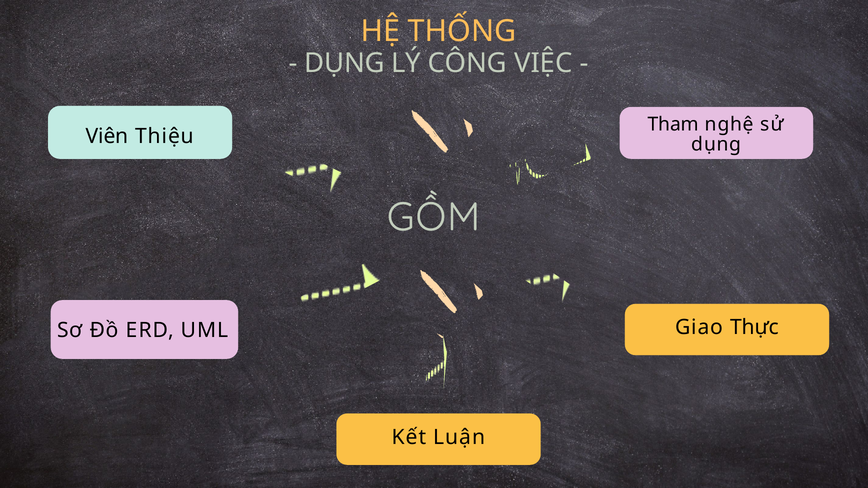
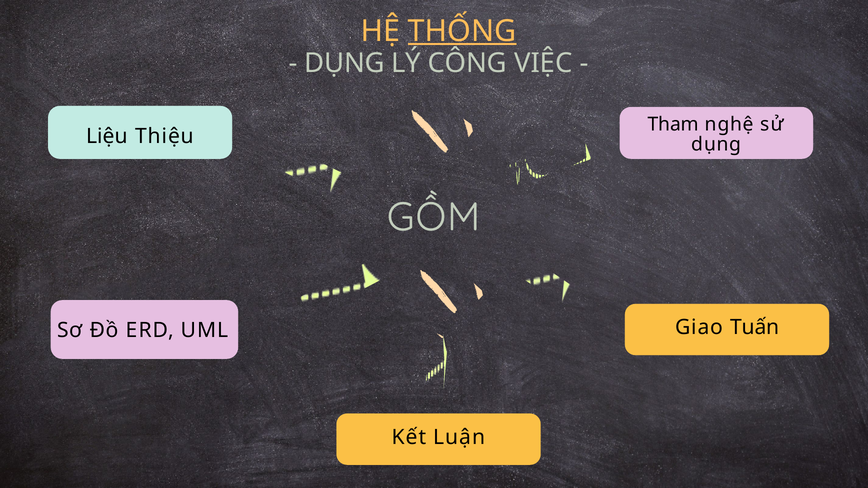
THỐNG underline: none -> present
Viên: Viên -> Liệu
Thực: Thực -> Tuấn
